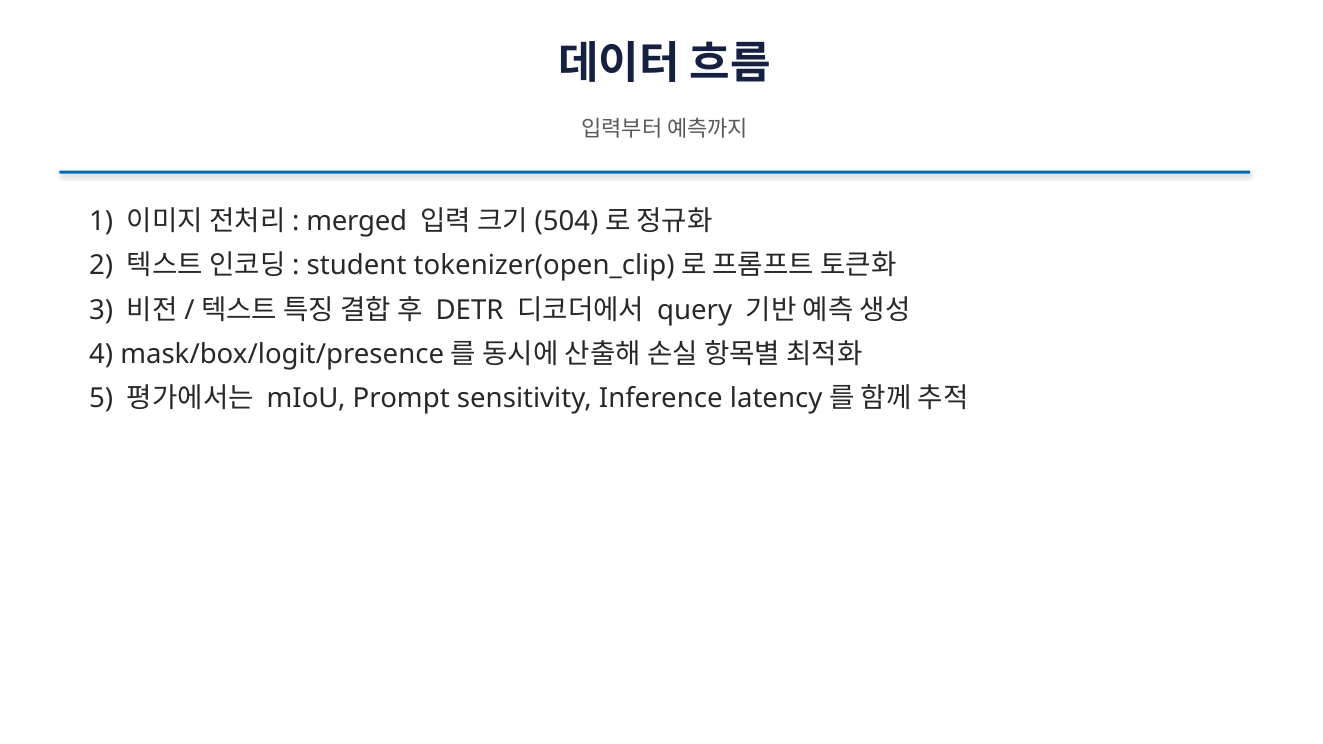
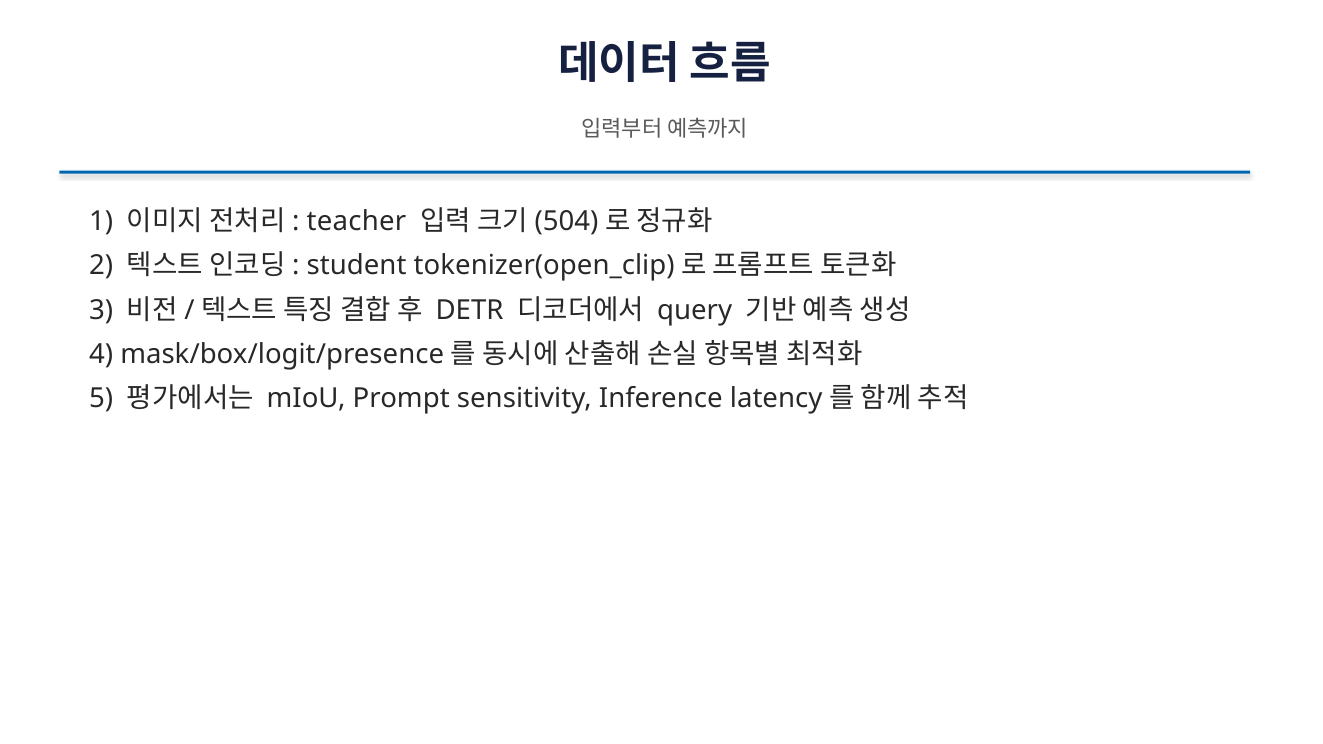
merged: merged -> teacher
